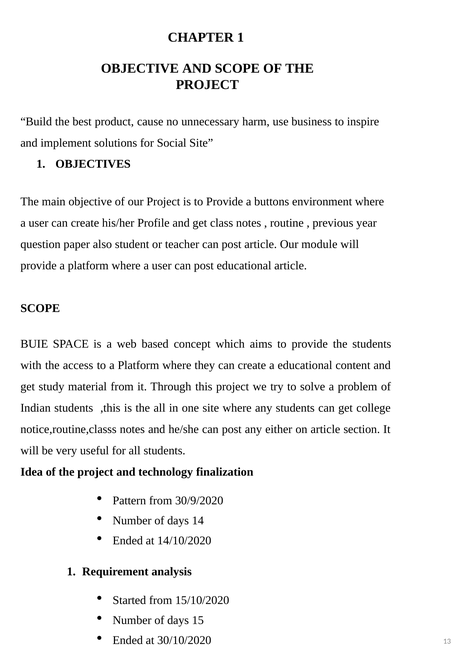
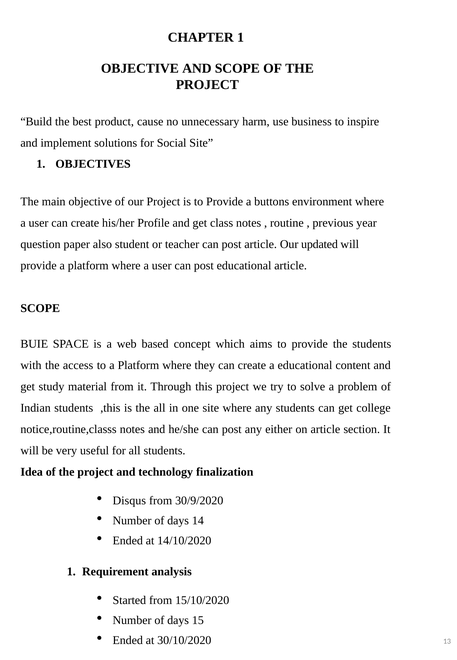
module: module -> updated
Pattern: Pattern -> Disqus
